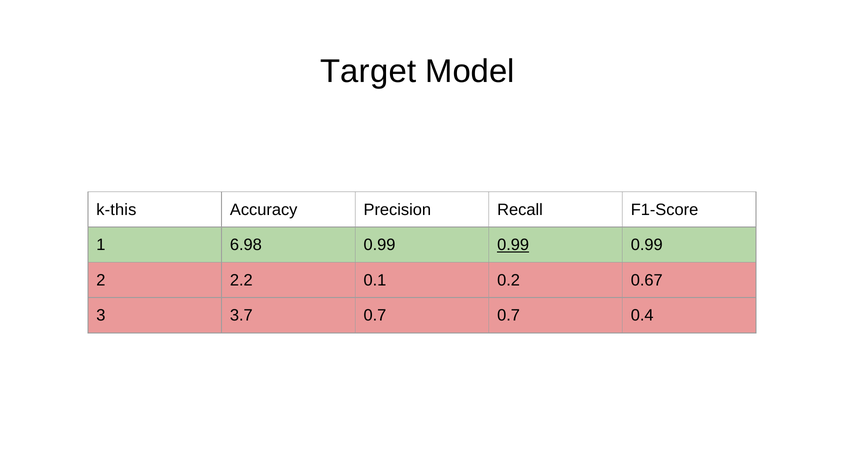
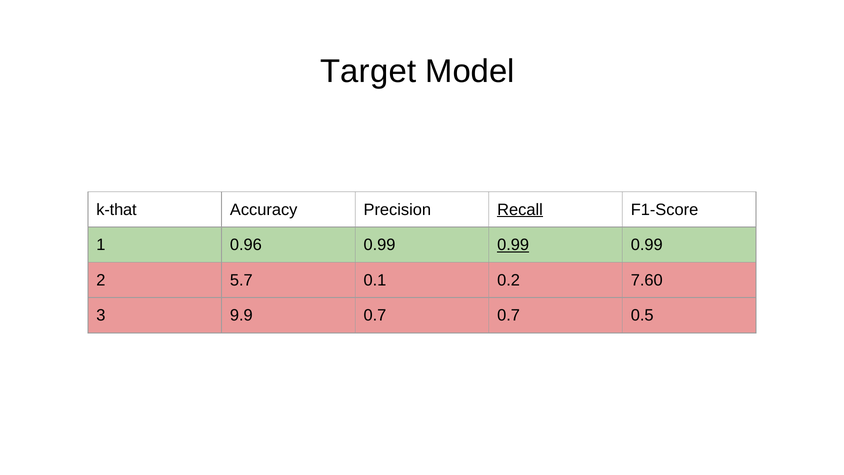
k-this: k-this -> k-that
Recall underline: none -> present
6.98: 6.98 -> 0.96
2.2: 2.2 -> 5.7
0.67: 0.67 -> 7.60
3.7: 3.7 -> 9.9
0.4: 0.4 -> 0.5
